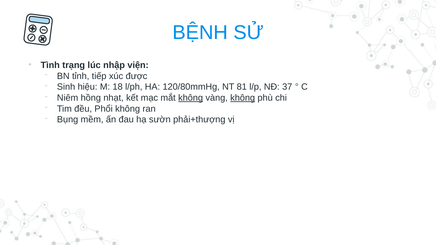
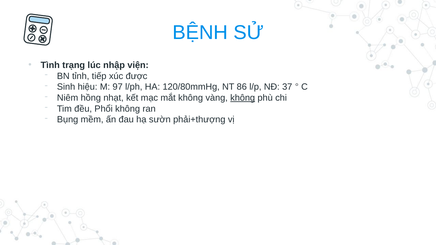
18: 18 -> 97
81: 81 -> 86
không at (191, 98) underline: present -> none
